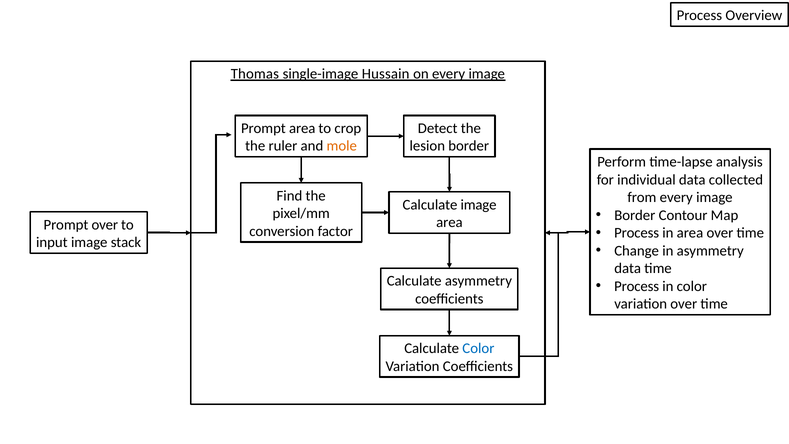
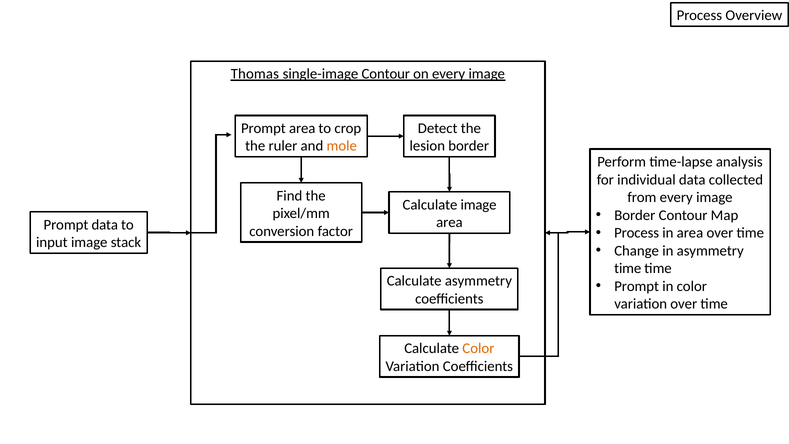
single-image Hussain: Hussain -> Contour
Prompt over: over -> data
data at (628, 268): data -> time
Process at (637, 286): Process -> Prompt
Color at (478, 348) colour: blue -> orange
